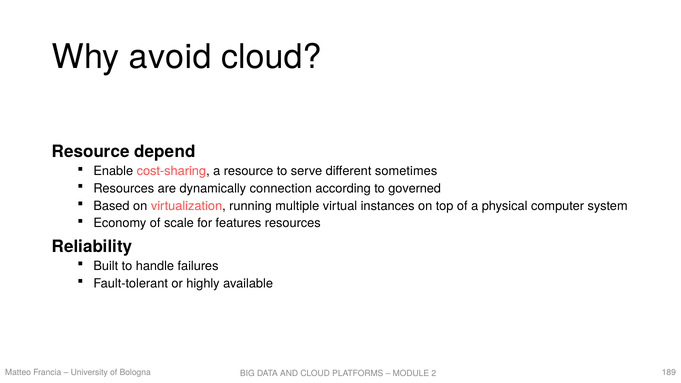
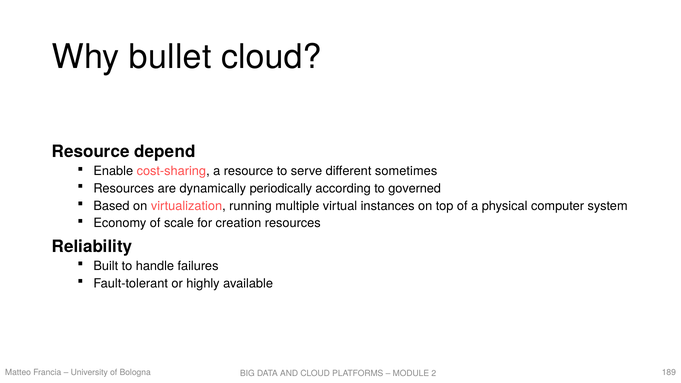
avoid: avoid -> bullet
connection: connection -> periodically
features: features -> creation
